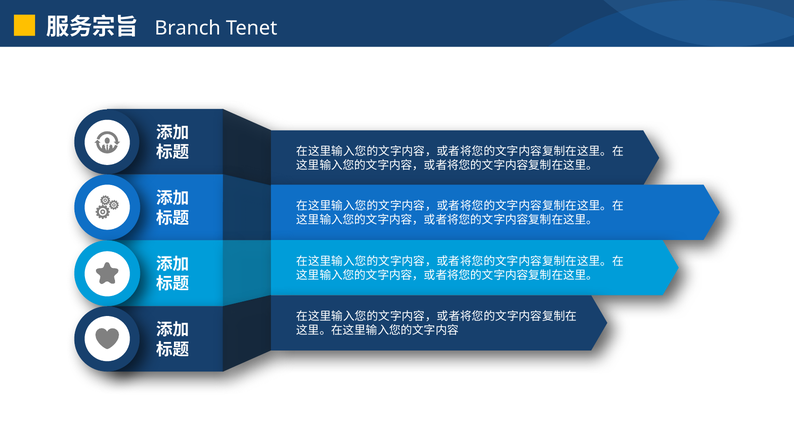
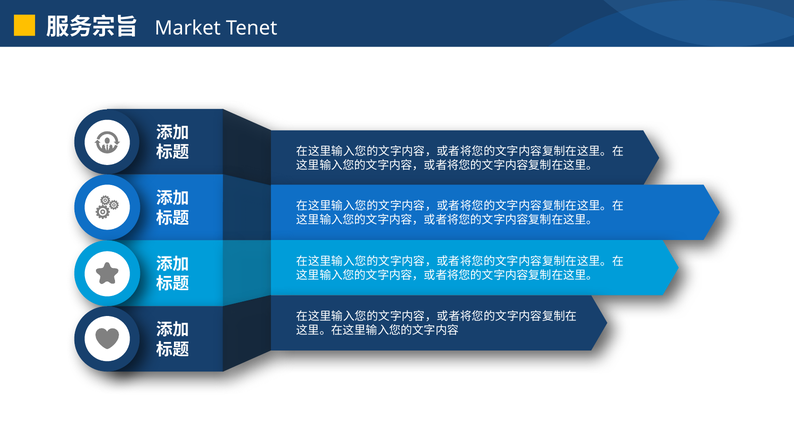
Branch: Branch -> Market
